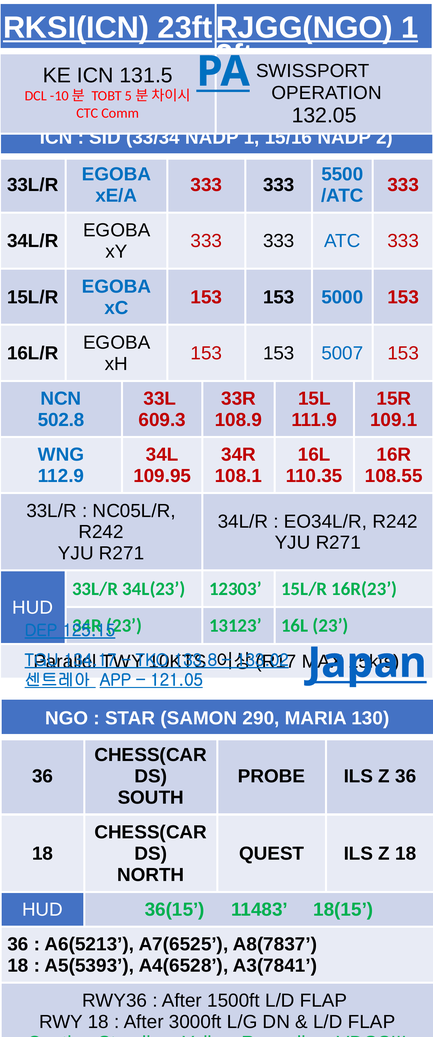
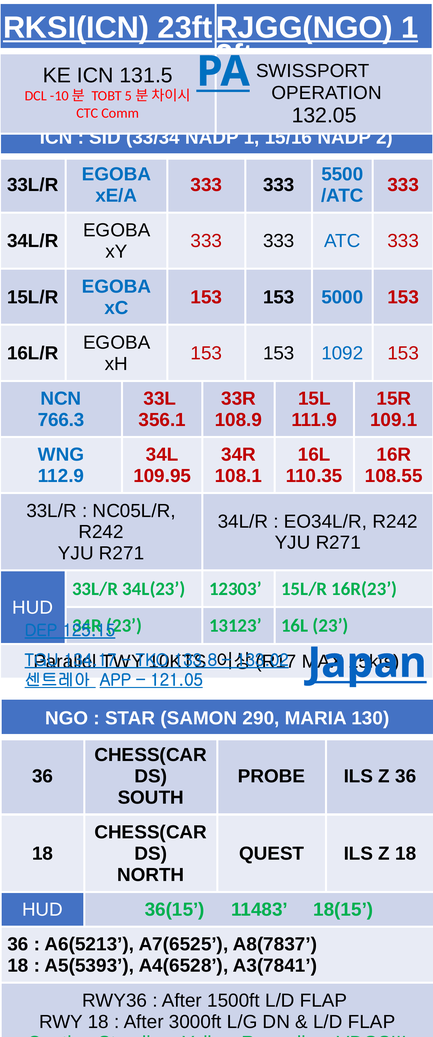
5007: 5007 -> 1092
502.8: 502.8 -> 766.3
609.3: 609.3 -> 356.1
